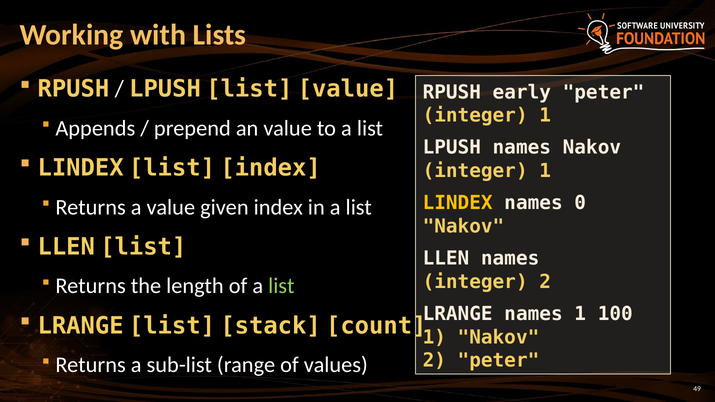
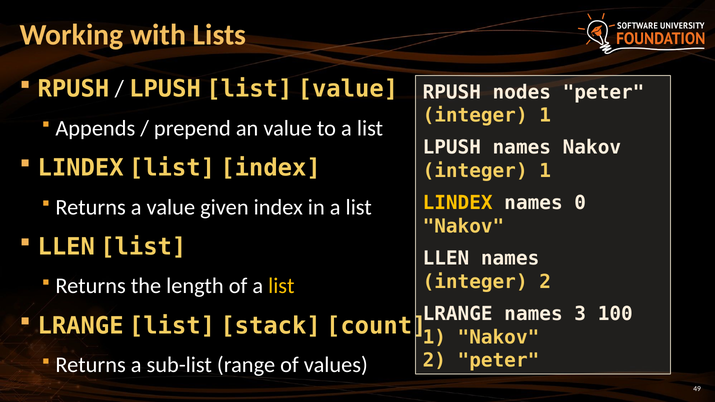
early: early -> nodes
list at (281, 286) colour: light green -> yellow
names 1: 1 -> 3
